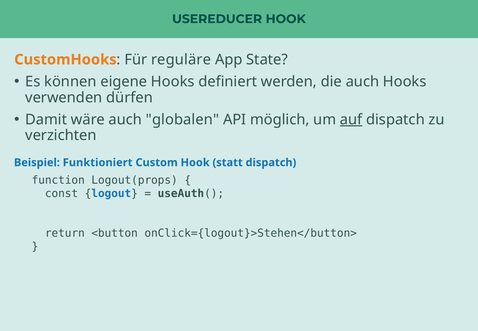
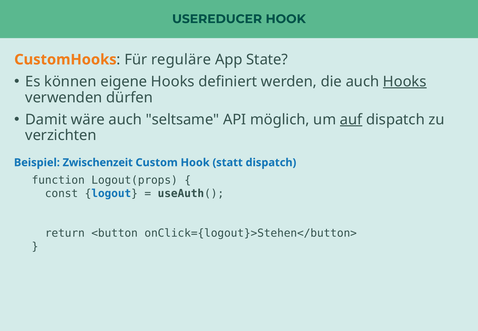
Hooks at (405, 82) underline: none -> present
globalen: globalen -> seltsame
Funktioniert: Funktioniert -> Zwischenzeit
